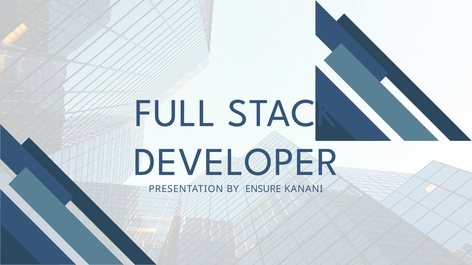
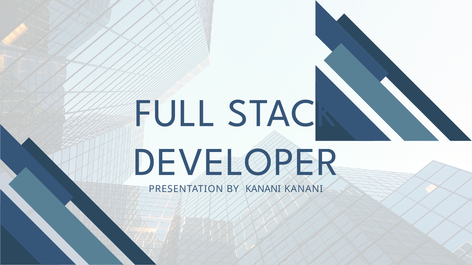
BY ENSURE: ENSURE -> KANANI
